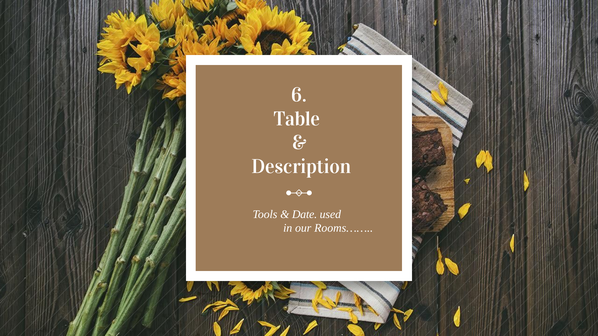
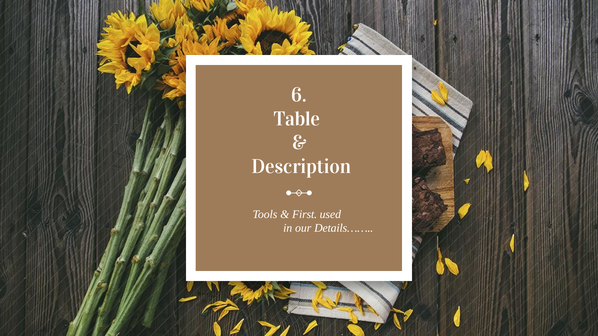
Date: Date -> First
Rooms……: Rooms…… -> Details……
